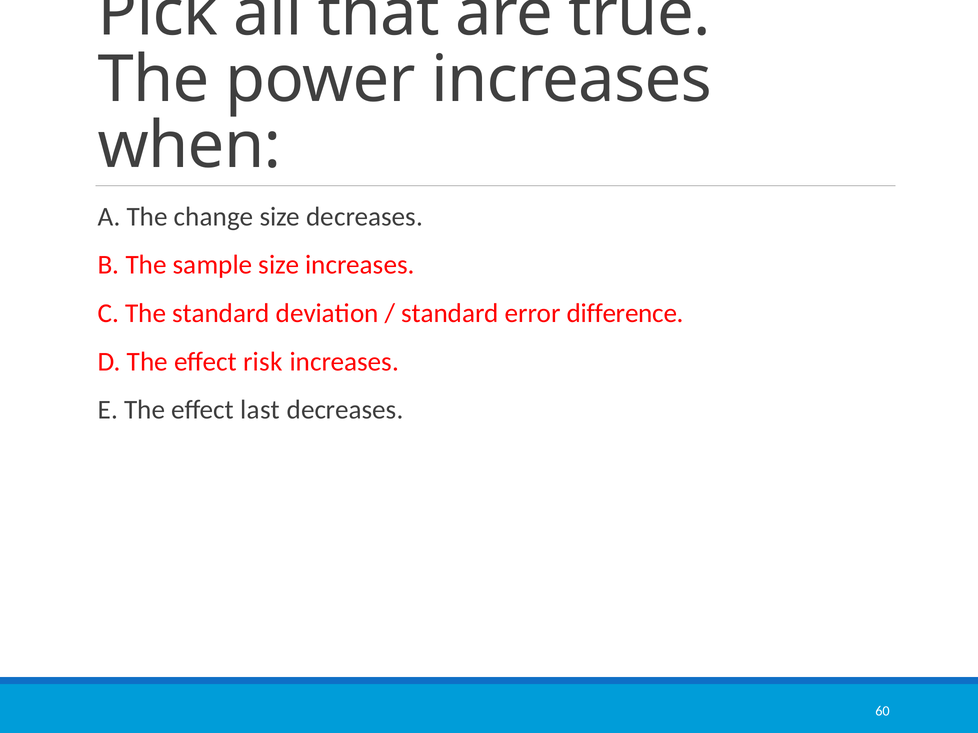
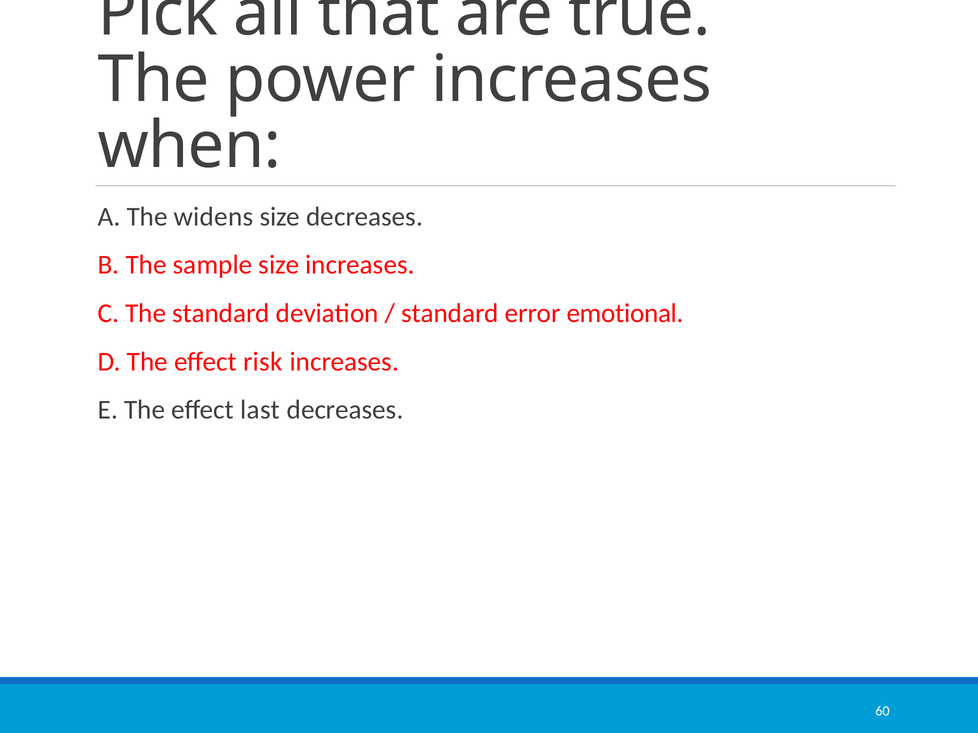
change: change -> widens
difference: difference -> emotional
